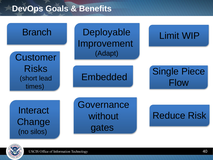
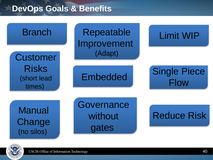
Deployable: Deployable -> Repeatable
Interact: Interact -> Manual
